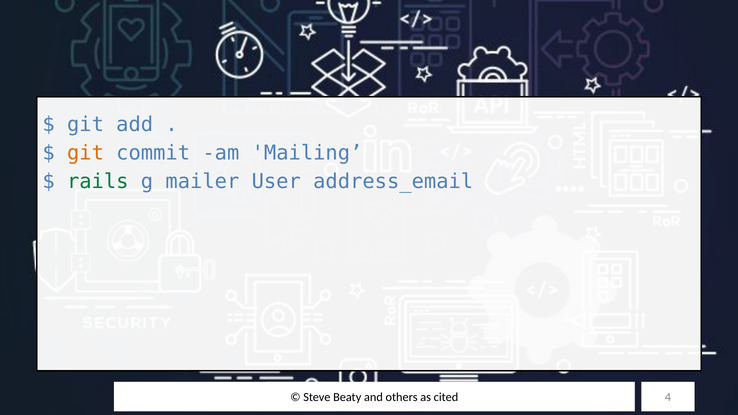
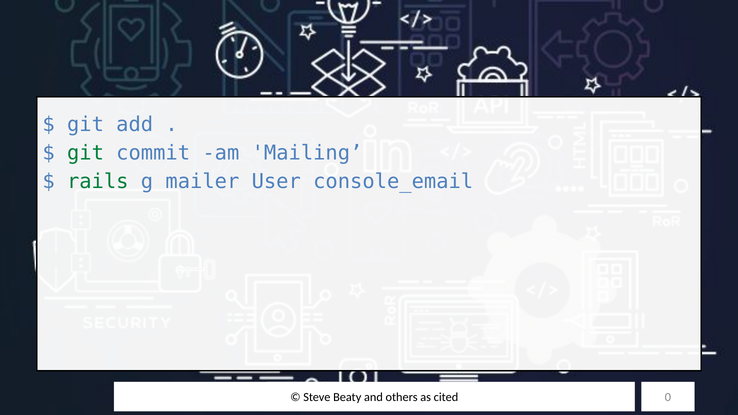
git at (85, 153) colour: orange -> green
address_email: address_email -> console_email
4: 4 -> 0
